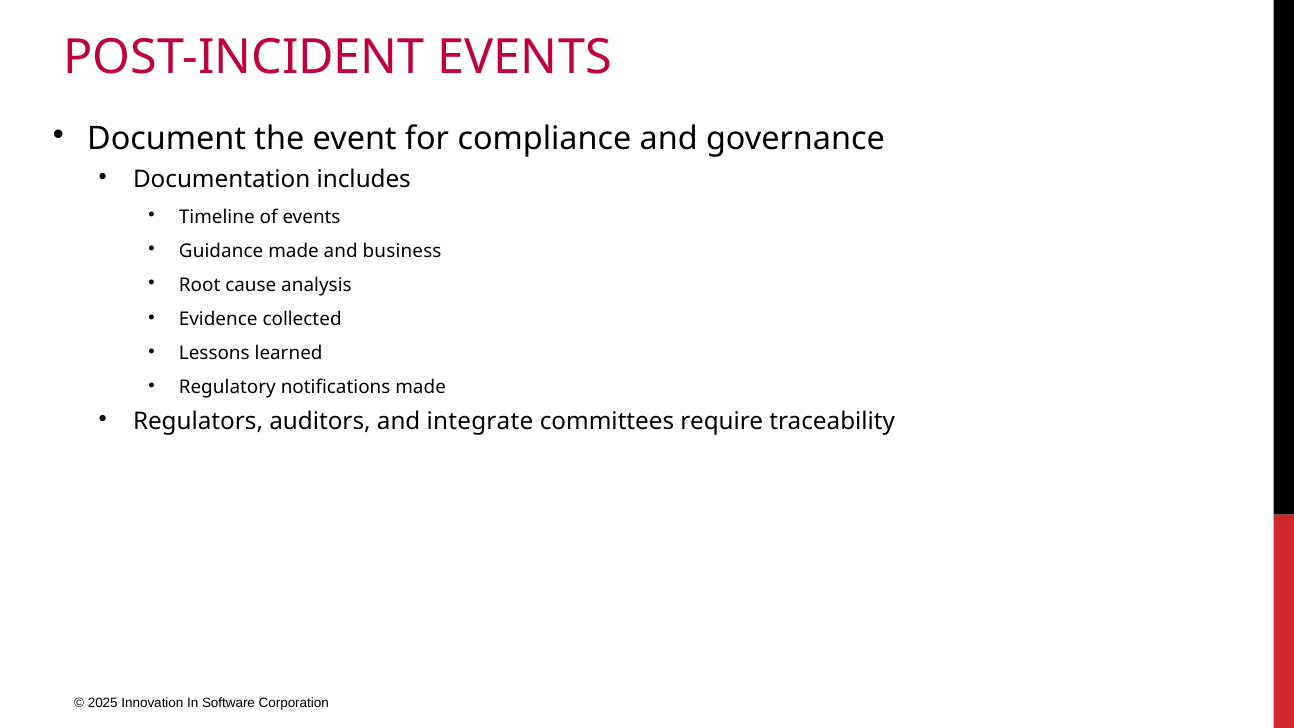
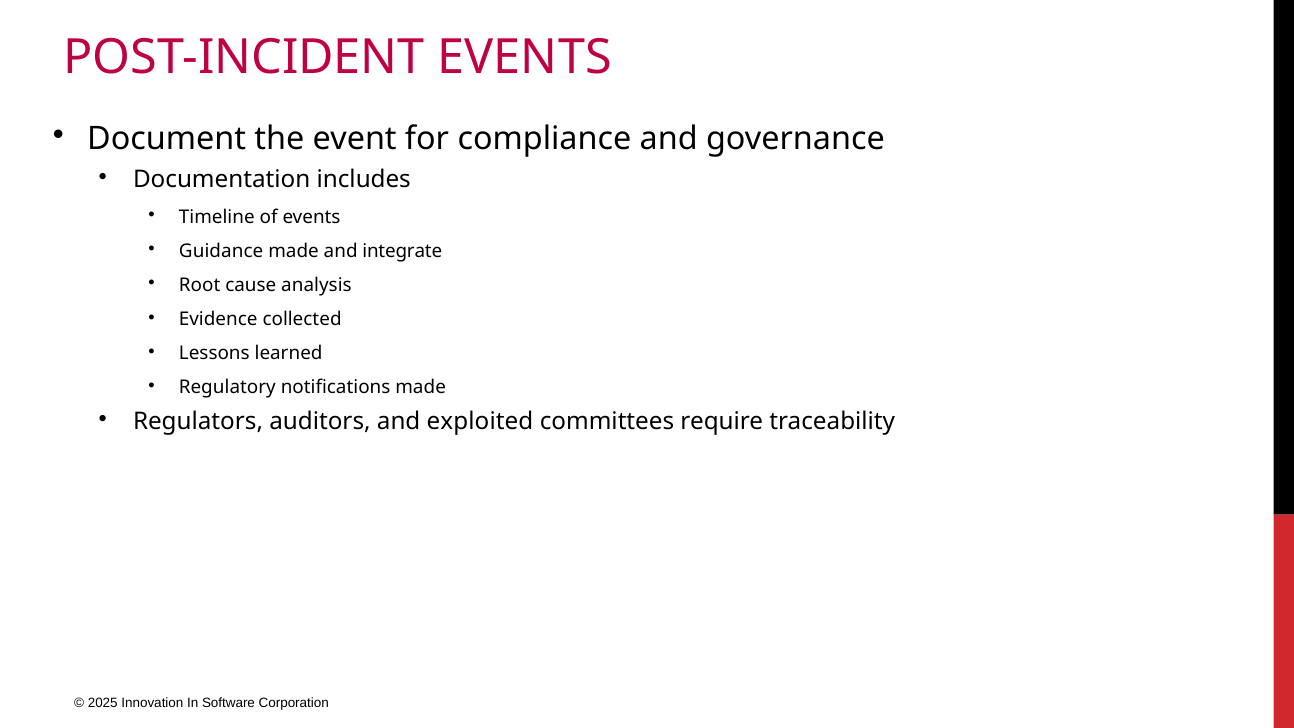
business: business -> integrate
integrate: integrate -> exploited
